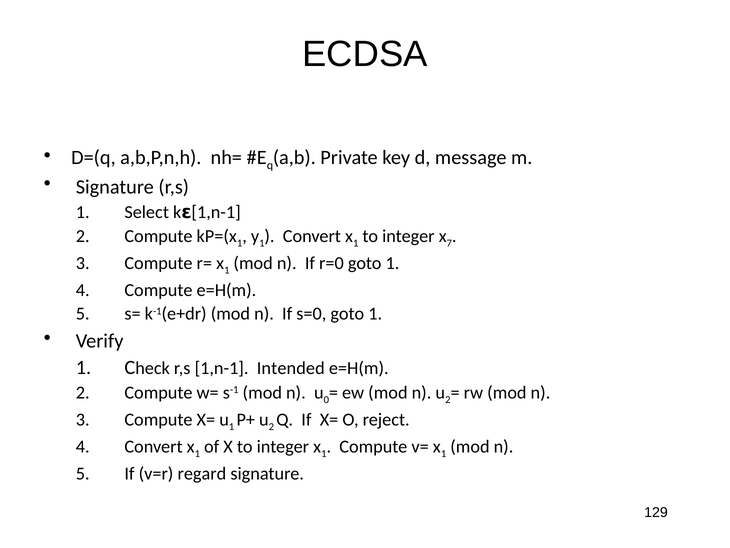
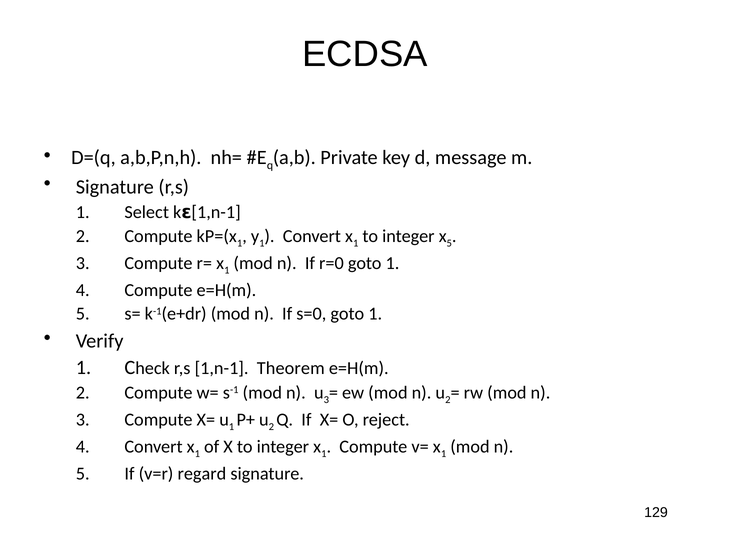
x 7: 7 -> 5
Intended: Intended -> Theorem
0 at (326, 399): 0 -> 3
